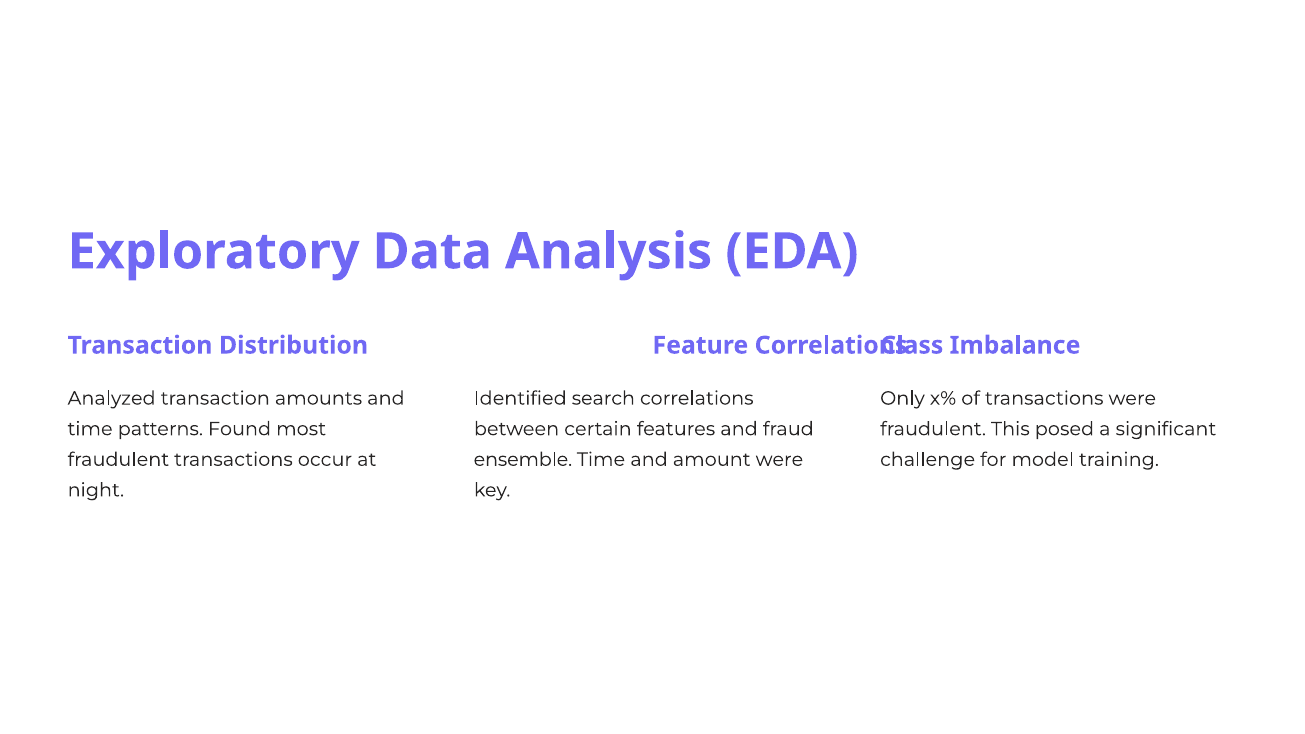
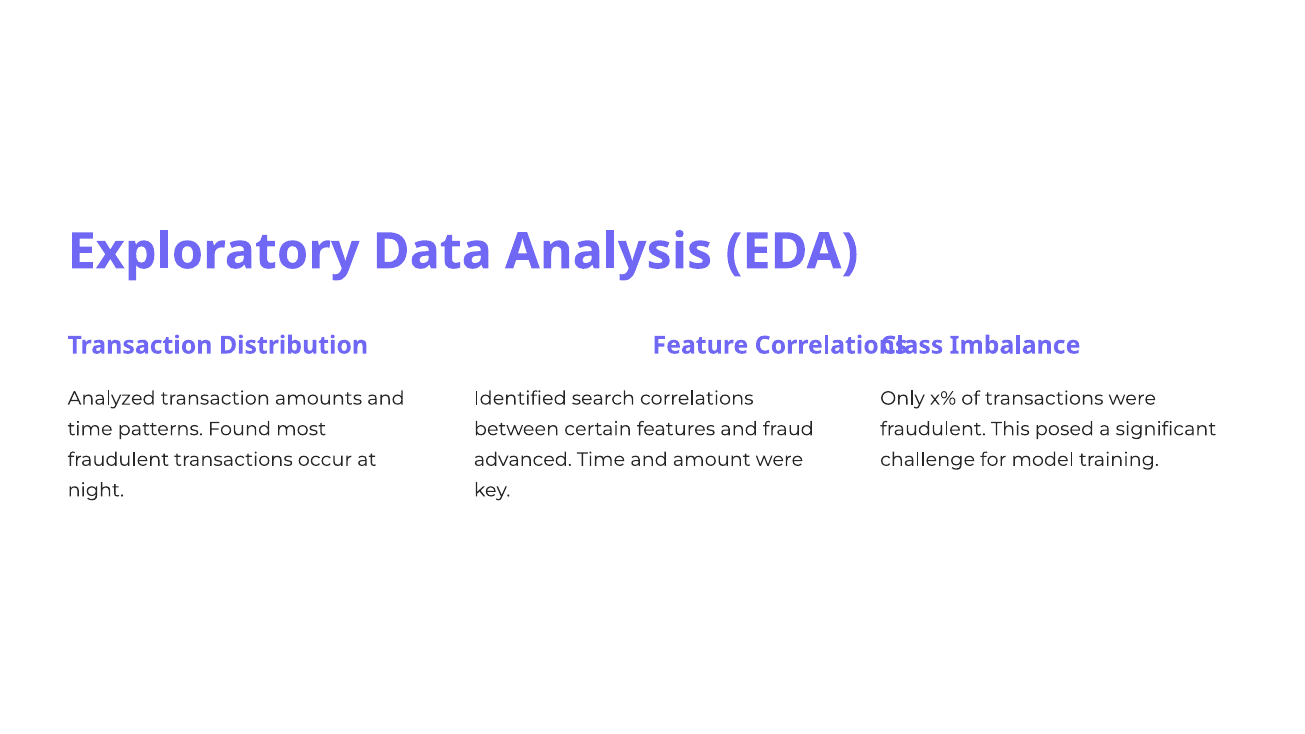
ensemble: ensemble -> advanced
